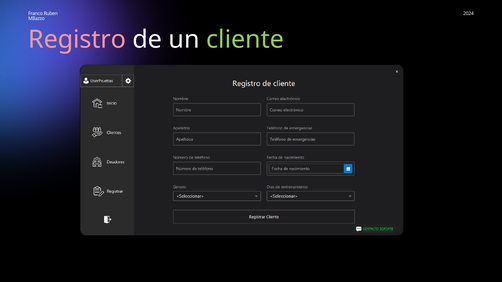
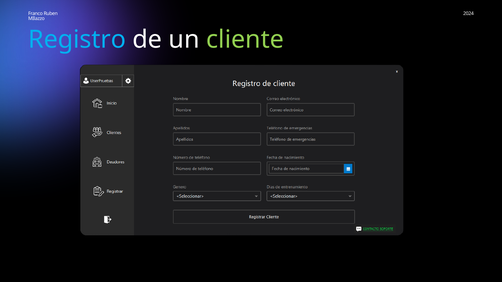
Registro colour: pink -> light blue
